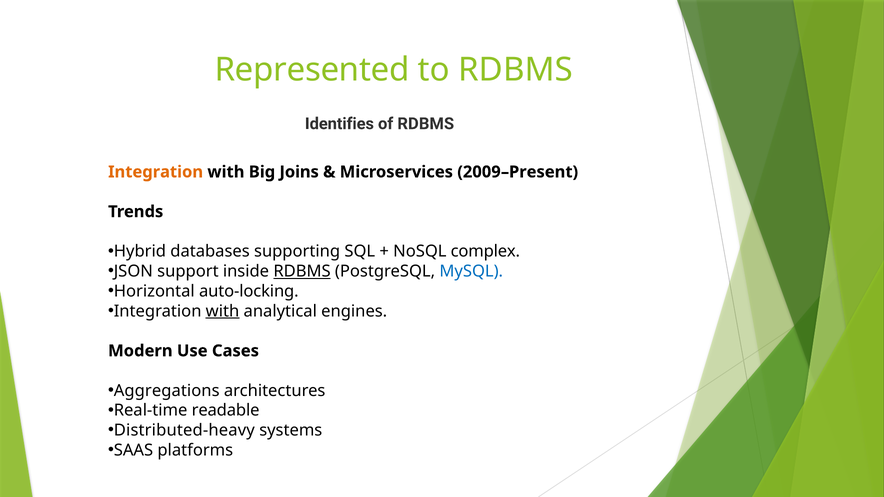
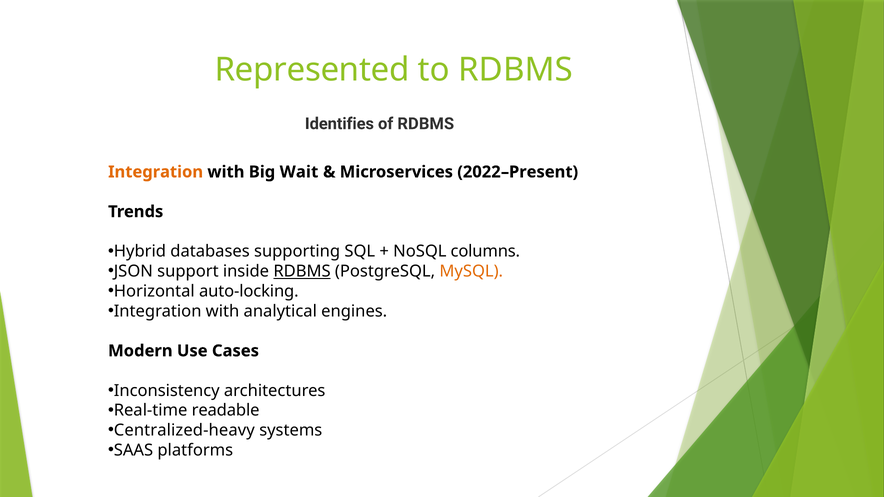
Joins: Joins -> Wait
2009–Present: 2009–Present -> 2022–Present
complex: complex -> columns
MySQL colour: blue -> orange
with at (222, 311) underline: present -> none
Aggregations: Aggregations -> Inconsistency
Distributed-heavy: Distributed-heavy -> Centralized-heavy
